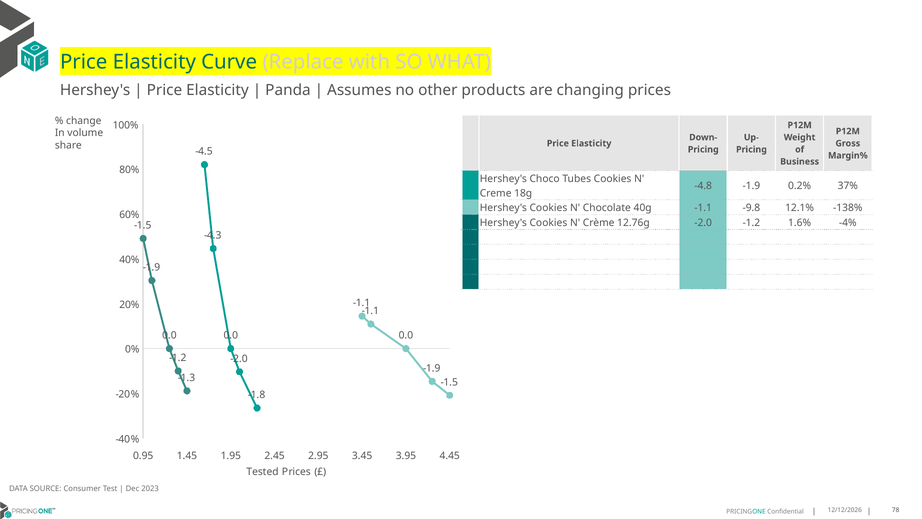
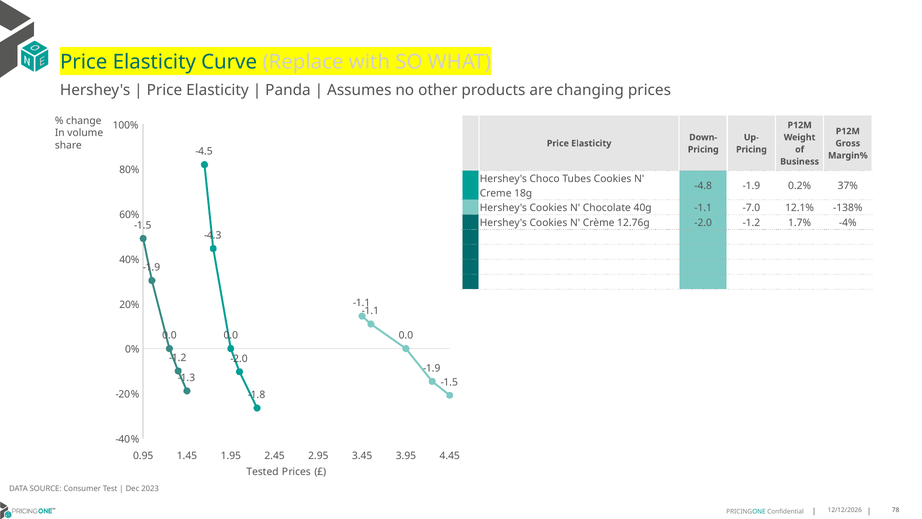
-9.8: -9.8 -> -7.0
1.6%: 1.6% -> 1.7%
